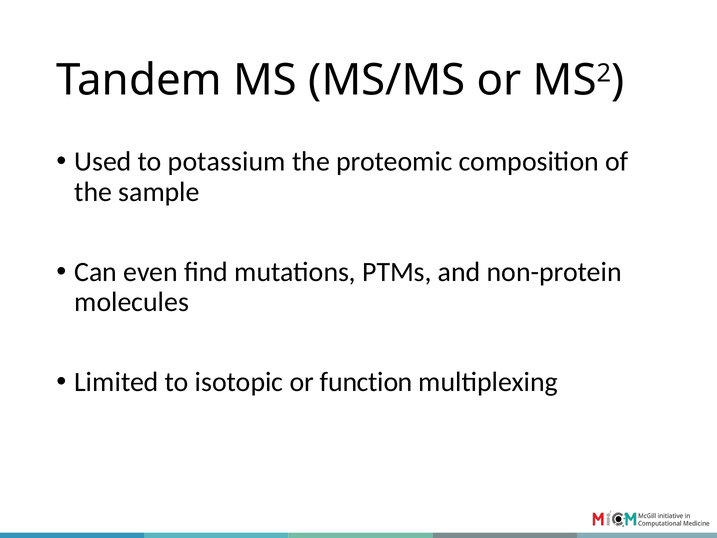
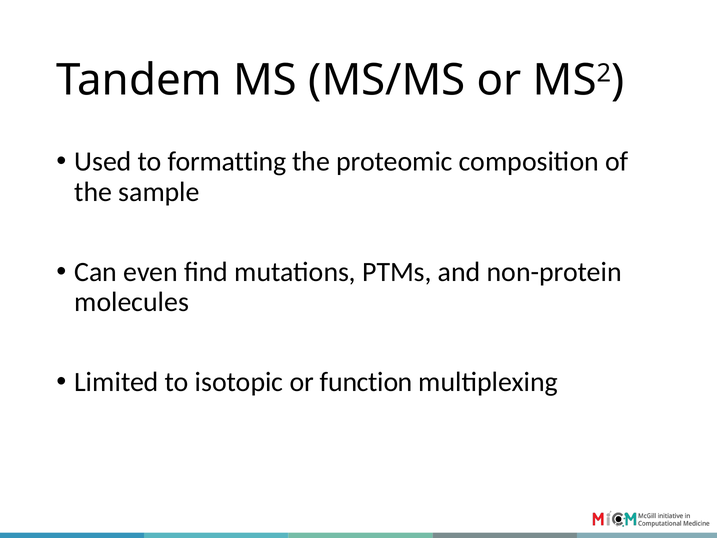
potassium: potassium -> formatting
